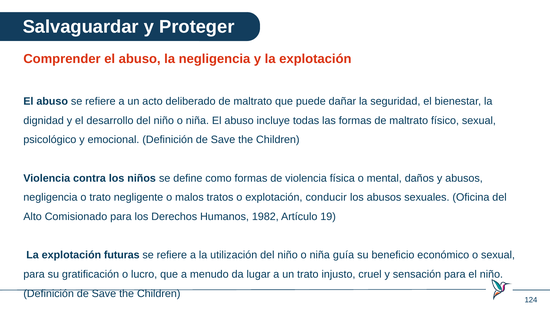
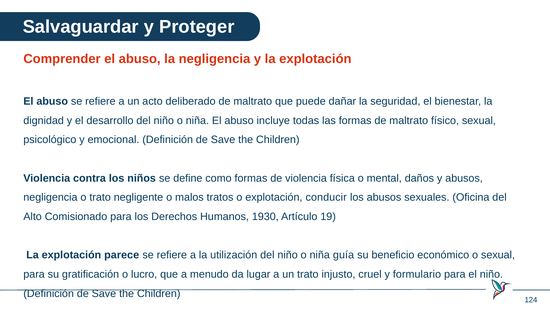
1982: 1982 -> 1930
futuras: futuras -> parece
sensación: sensación -> formulario
